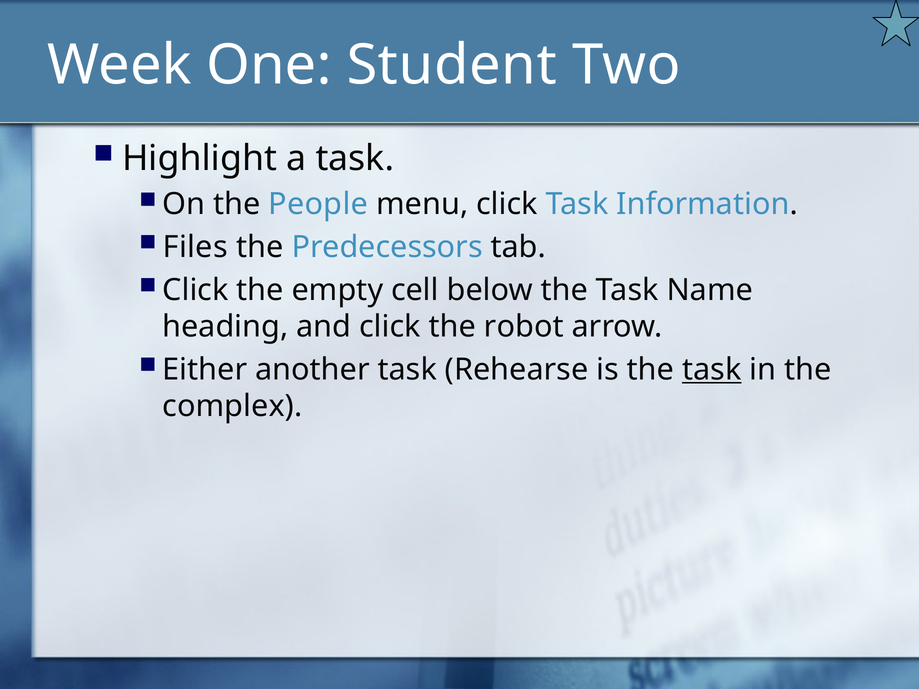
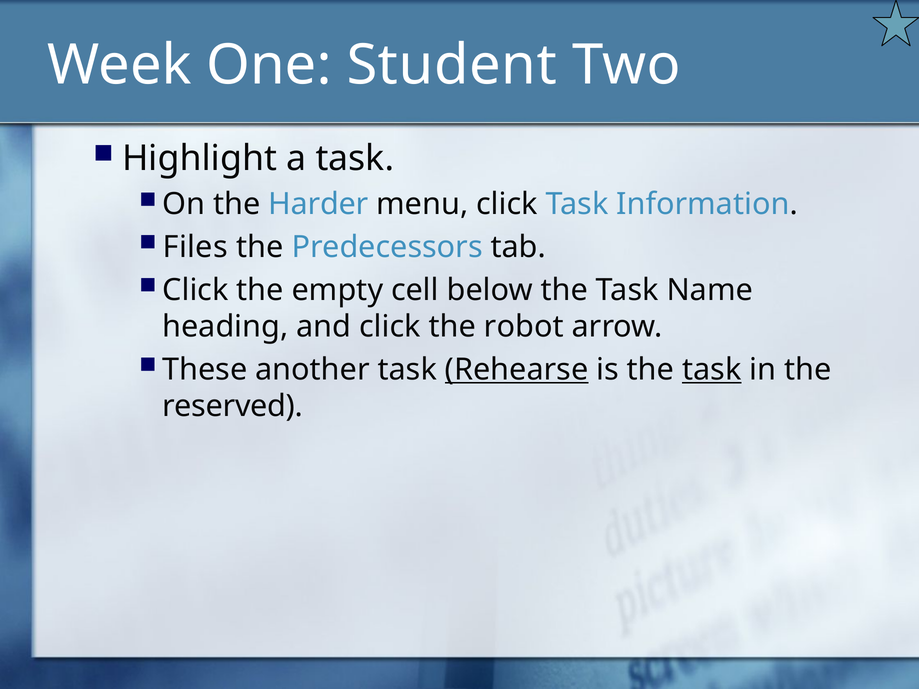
People: People -> Harder
Either: Either -> These
Rehearse underline: none -> present
complex: complex -> reserved
